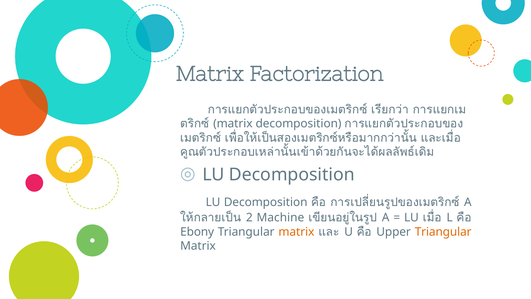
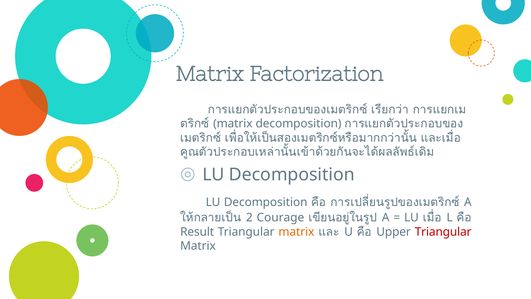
Machine: Machine -> Courage
Ebony: Ebony -> Result
Triangular at (443, 232) colour: orange -> red
